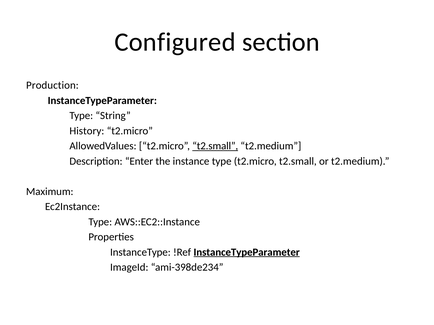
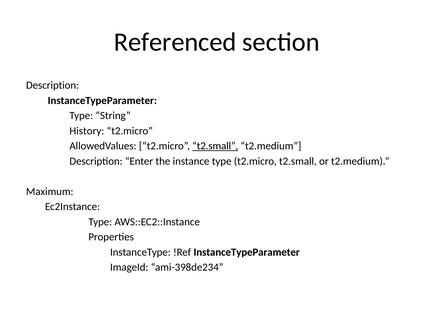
Configured: Configured -> Referenced
Production at (52, 85): Production -> Description
InstanceTypeParameter at (247, 252) underline: present -> none
